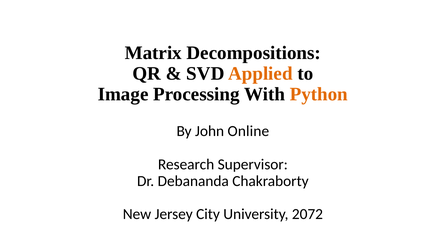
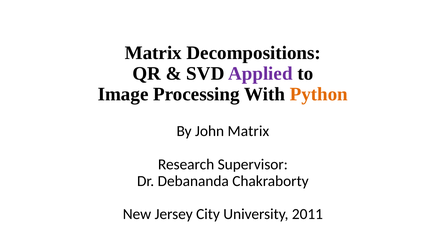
Applied colour: orange -> purple
John Online: Online -> Matrix
2072: 2072 -> 2011
